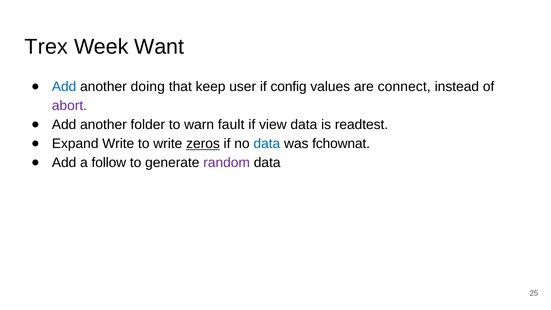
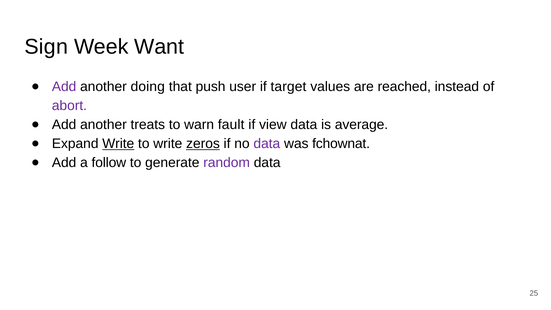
Trex: Trex -> Sign
Add at (64, 87) colour: blue -> purple
keep: keep -> push
config: config -> target
connect: connect -> reached
folder: folder -> treats
readtest: readtest -> average
Write at (118, 144) underline: none -> present
data at (267, 144) colour: blue -> purple
